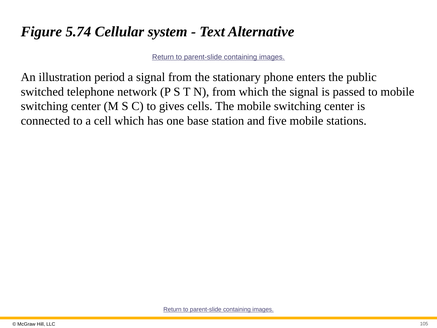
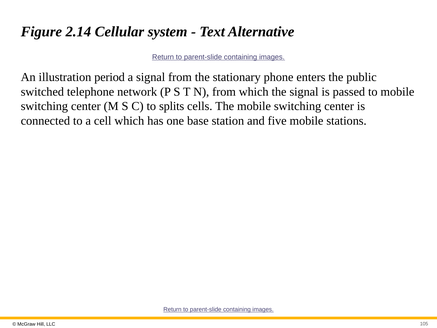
5.74: 5.74 -> 2.14
gives: gives -> splits
